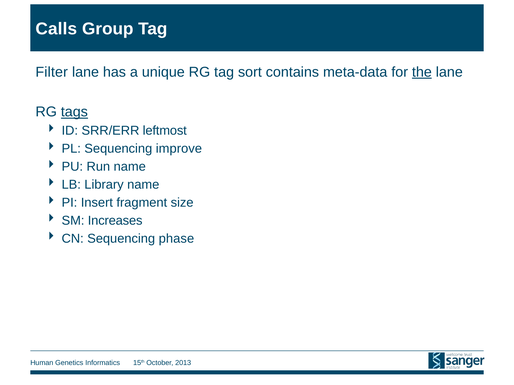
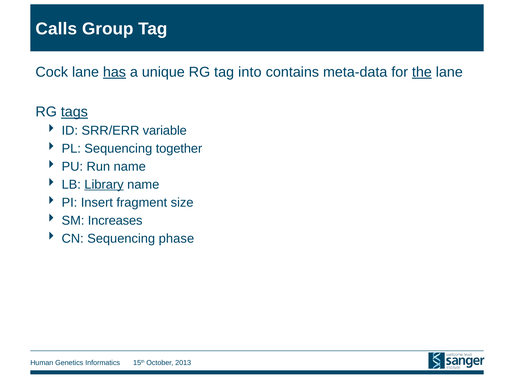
Filter: Filter -> Cock
has underline: none -> present
sort: sort -> into
leftmost: leftmost -> variable
improve: improve -> together
Library underline: none -> present
